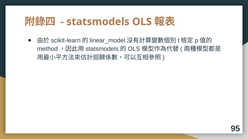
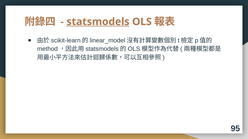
statsmodels underline: none -> present
